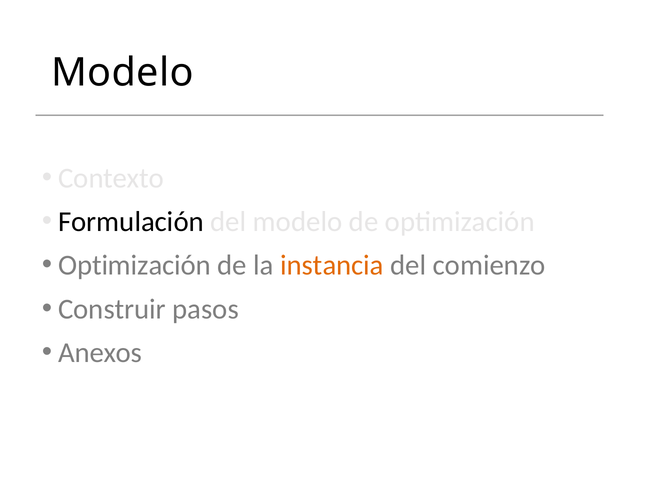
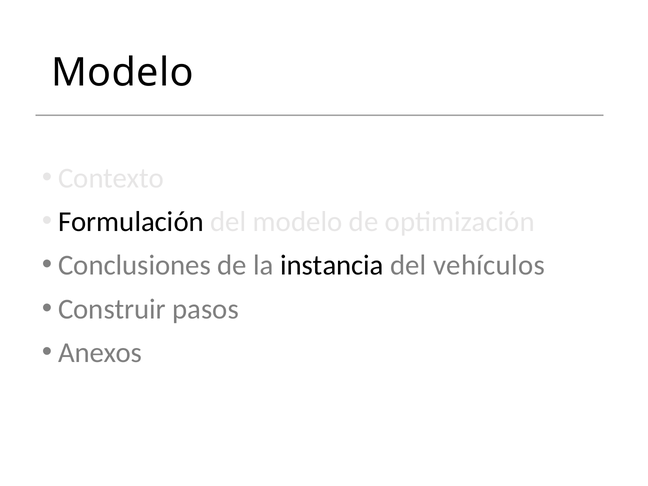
Optimización at (134, 265): Optimización -> Conclusiones
instancia colour: orange -> black
comienzo: comienzo -> vehículos
